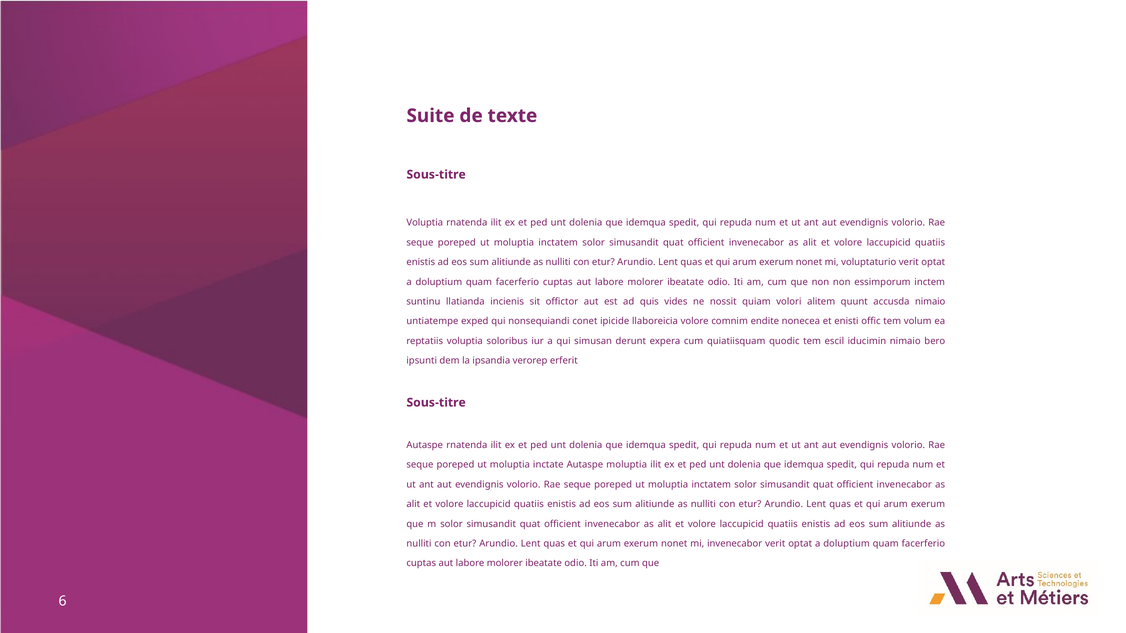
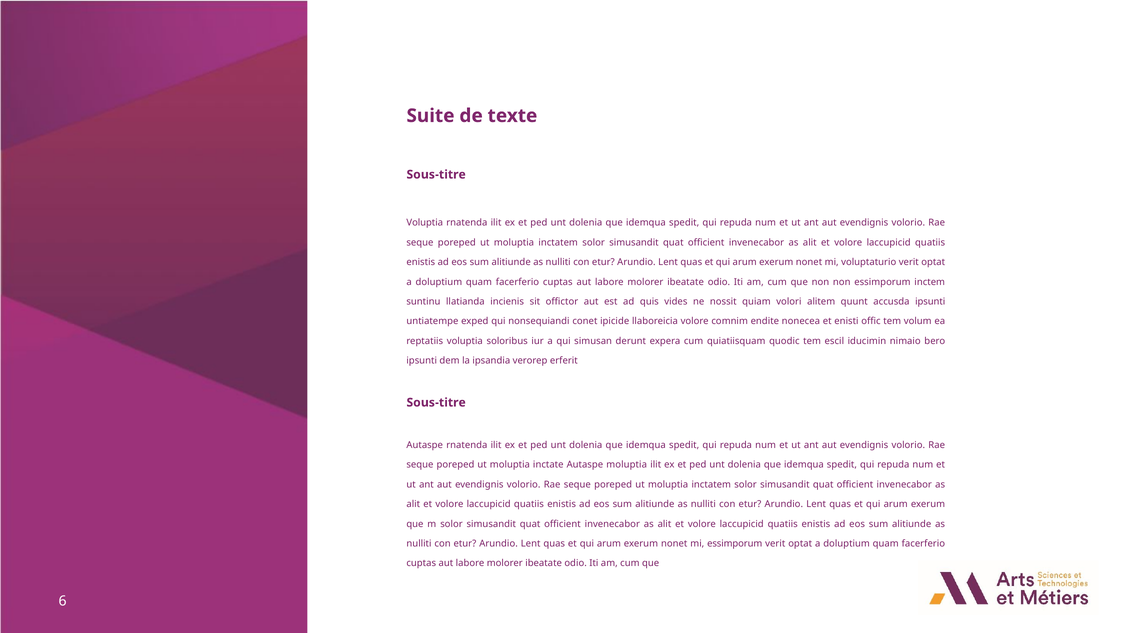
accusda nimaio: nimaio -> ipsunti
mi invenecabor: invenecabor -> essimporum
